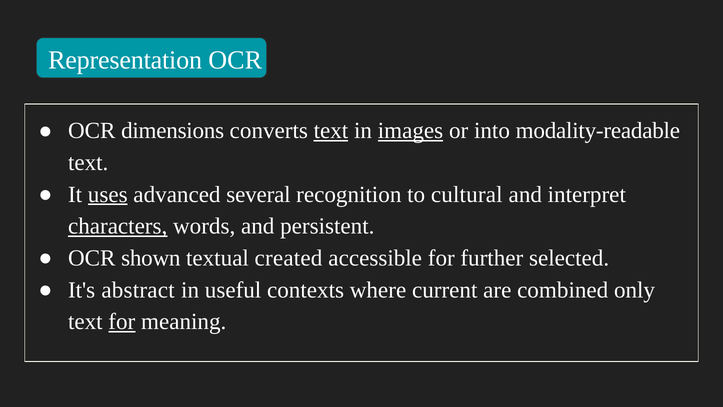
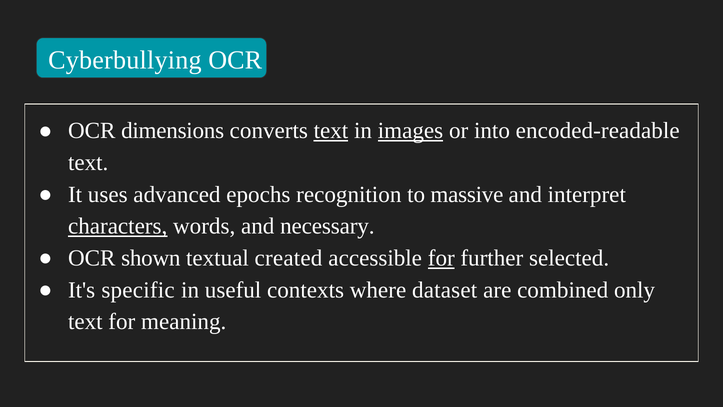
Representation: Representation -> Cyberbullying
modality-readable: modality-readable -> encoded-readable
uses underline: present -> none
several: several -> epochs
cultural: cultural -> massive
persistent: persistent -> necessary
for at (441, 258) underline: none -> present
abstract: abstract -> specific
current: current -> dataset
for at (122, 322) underline: present -> none
